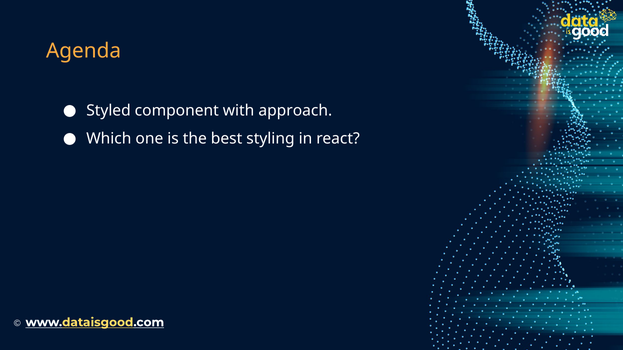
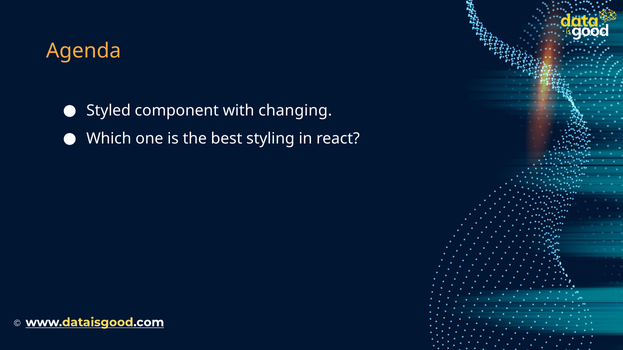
approach: approach -> changing
